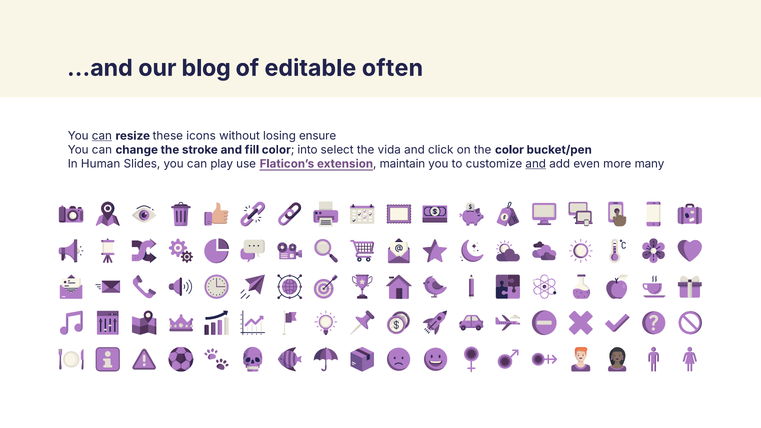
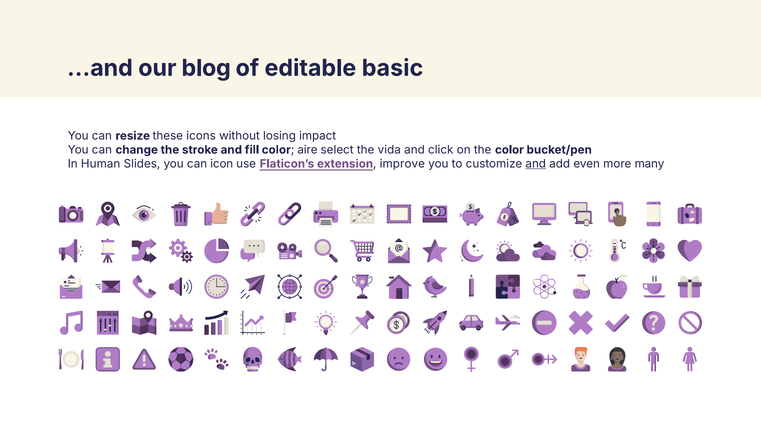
often: often -> basic
can at (102, 136) underline: present -> none
ensure: ensure -> impact
into: into -> aire
play: play -> icon
maintain: maintain -> improve
